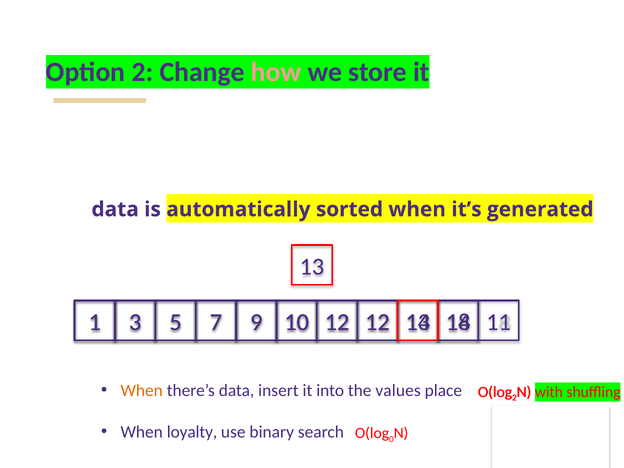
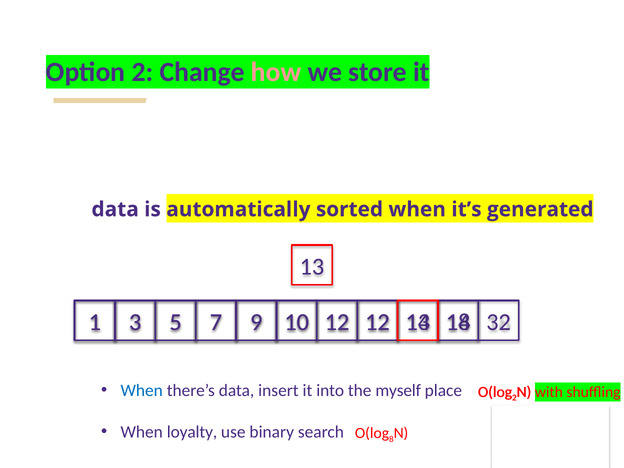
11: 11 -> 32
When at (142, 390) colour: orange -> blue
values: values -> myself
0: 0 -> 8
